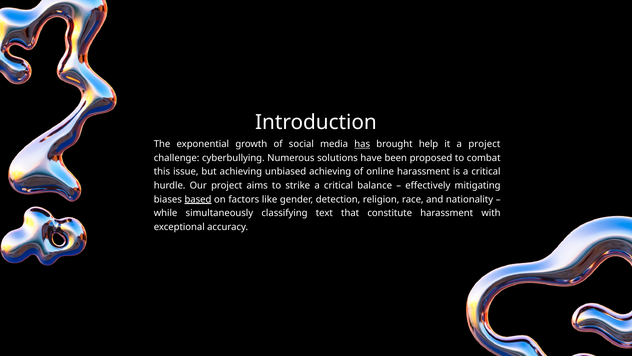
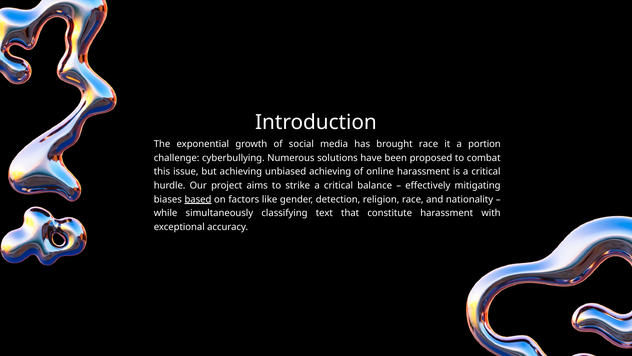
has underline: present -> none
brought help: help -> race
a project: project -> portion
